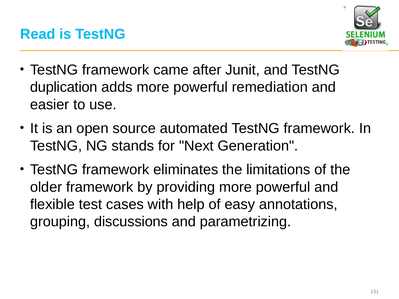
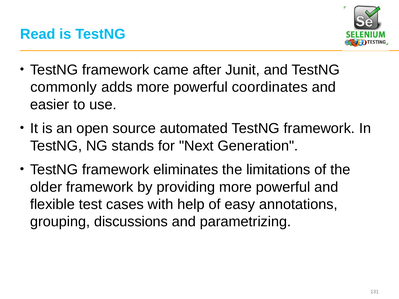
duplication: duplication -> commonly
remediation: remediation -> coordinates
